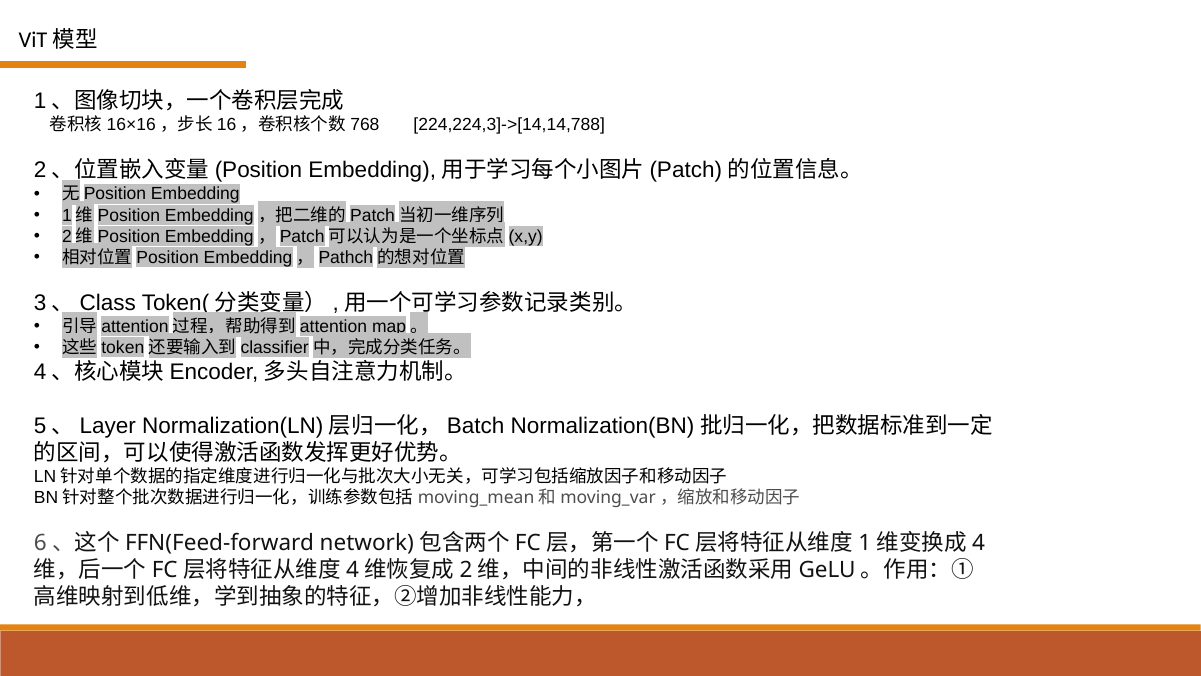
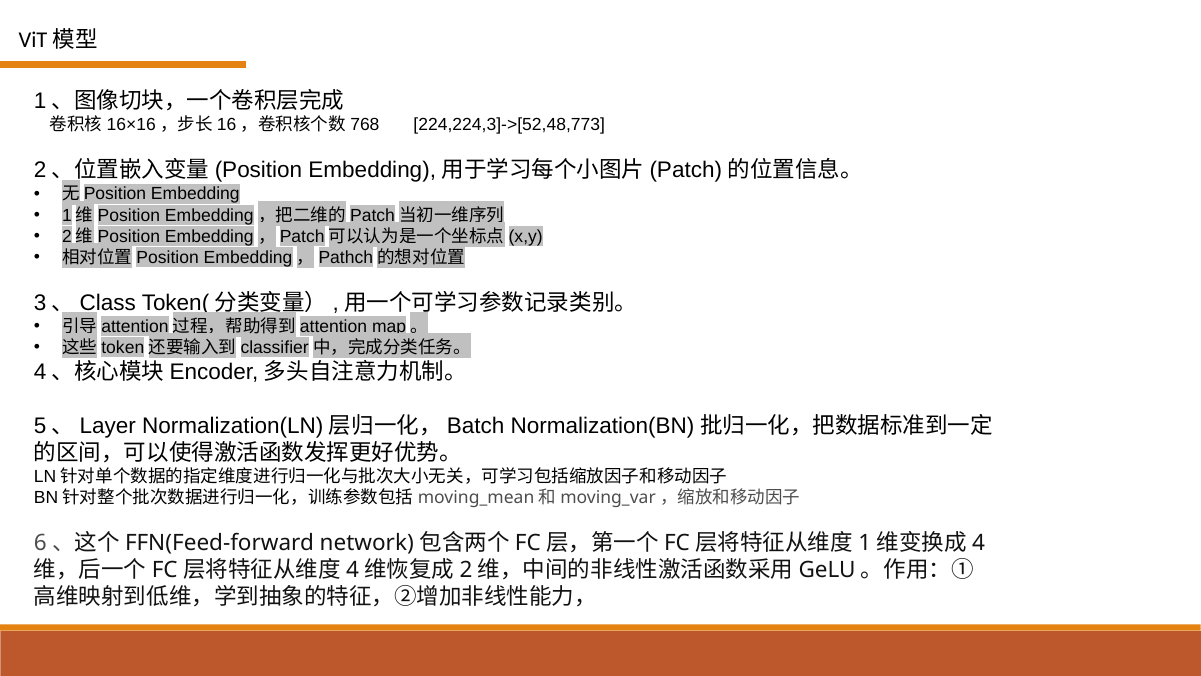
224,224,3]->[14,14,788: 224,224,3]->[14,14,788 -> 224,224,3]->[52,48,773
